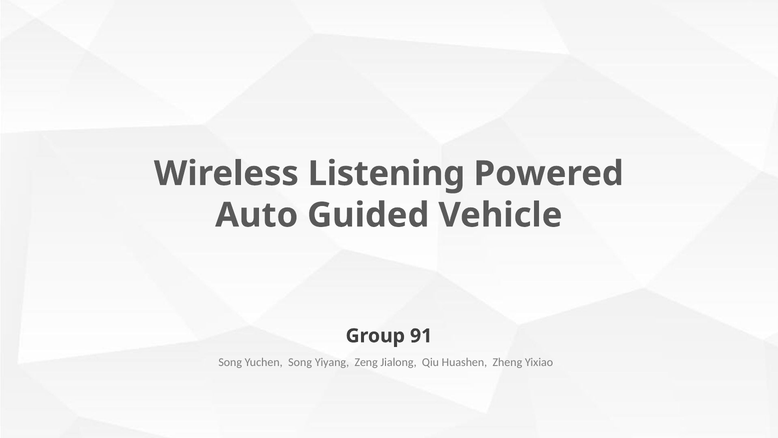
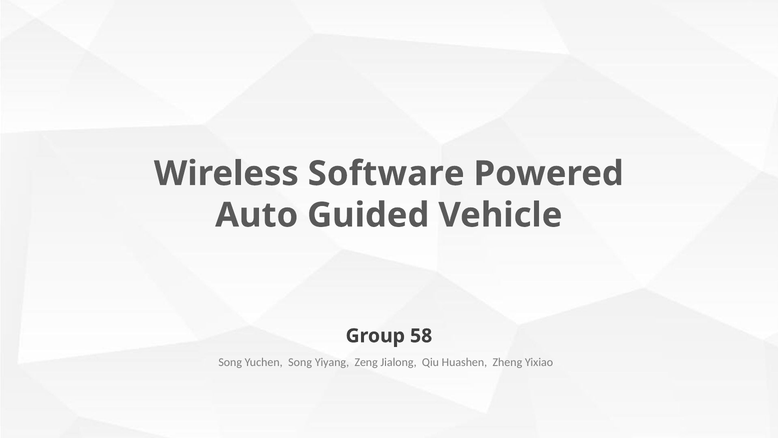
Listening: Listening -> Software
91: 91 -> 58
